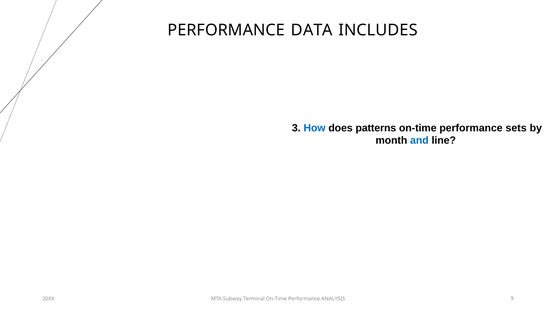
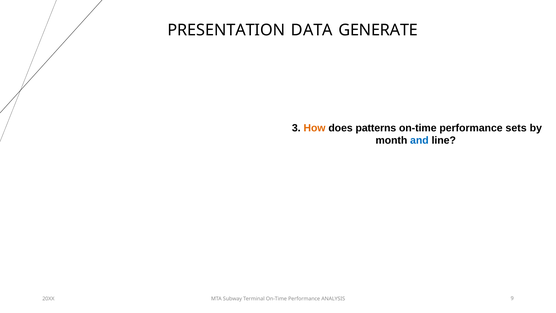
PERFORMANCE at (226, 30): PERFORMANCE -> PRESENTATION
INCLUDES: INCLUDES -> GENERATE
How colour: blue -> orange
